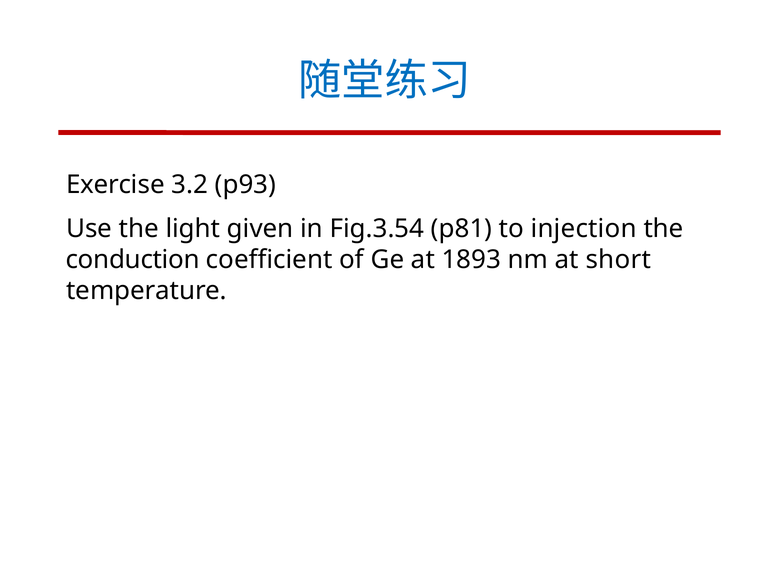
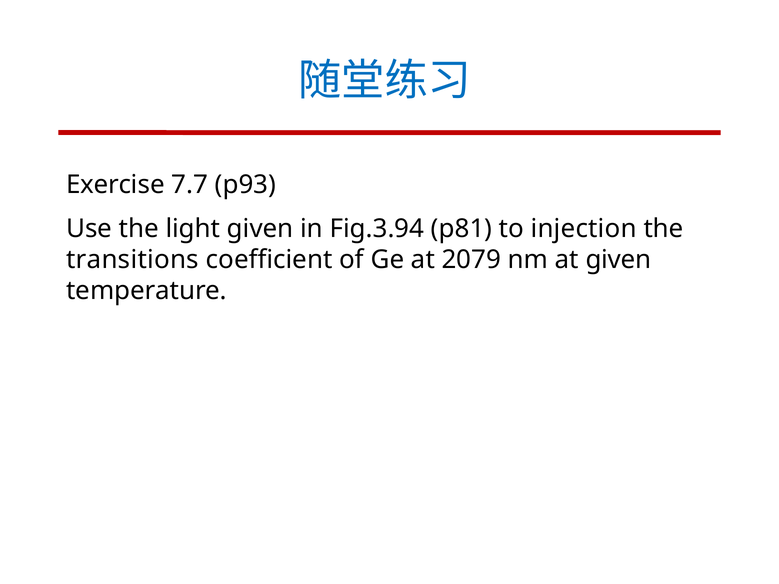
3.2: 3.2 -> 7.7
Fig.3.54: Fig.3.54 -> Fig.3.94
conduction: conduction -> transitions
1893: 1893 -> 2079
at short: short -> given
